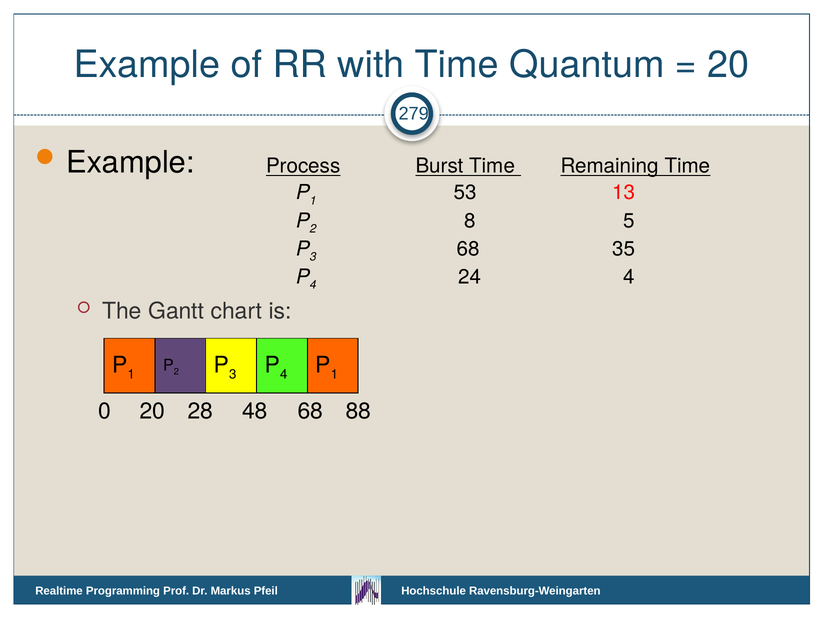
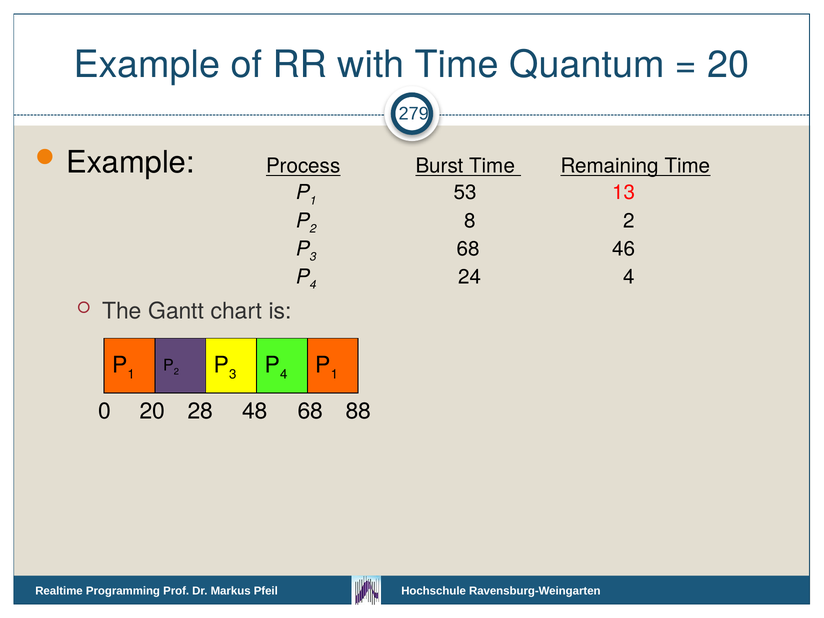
8 5: 5 -> 2
35: 35 -> 46
